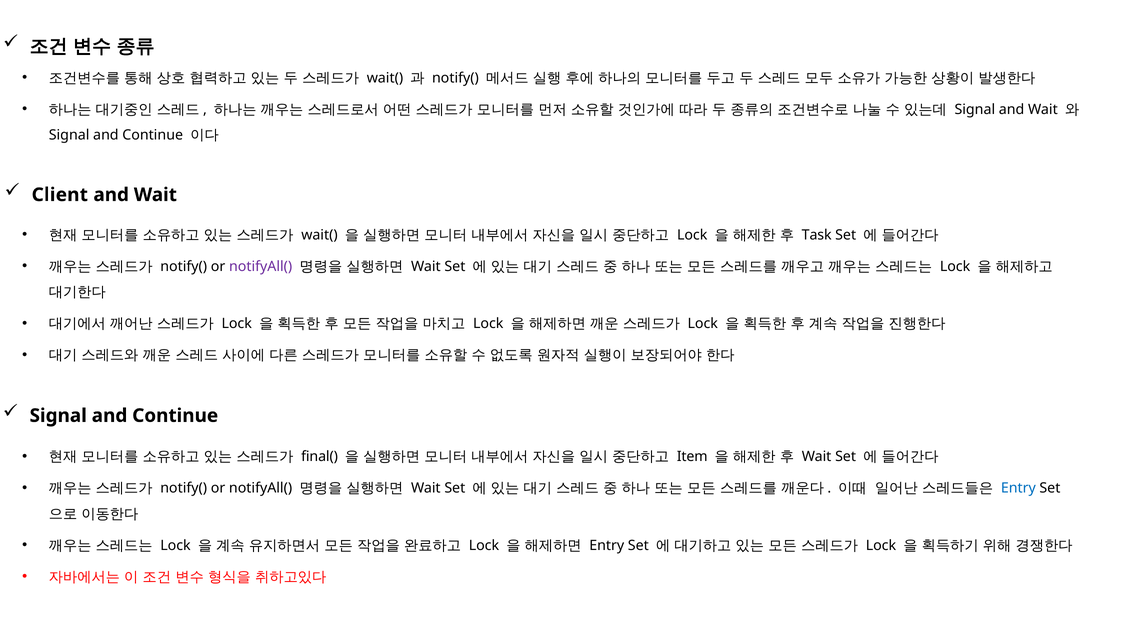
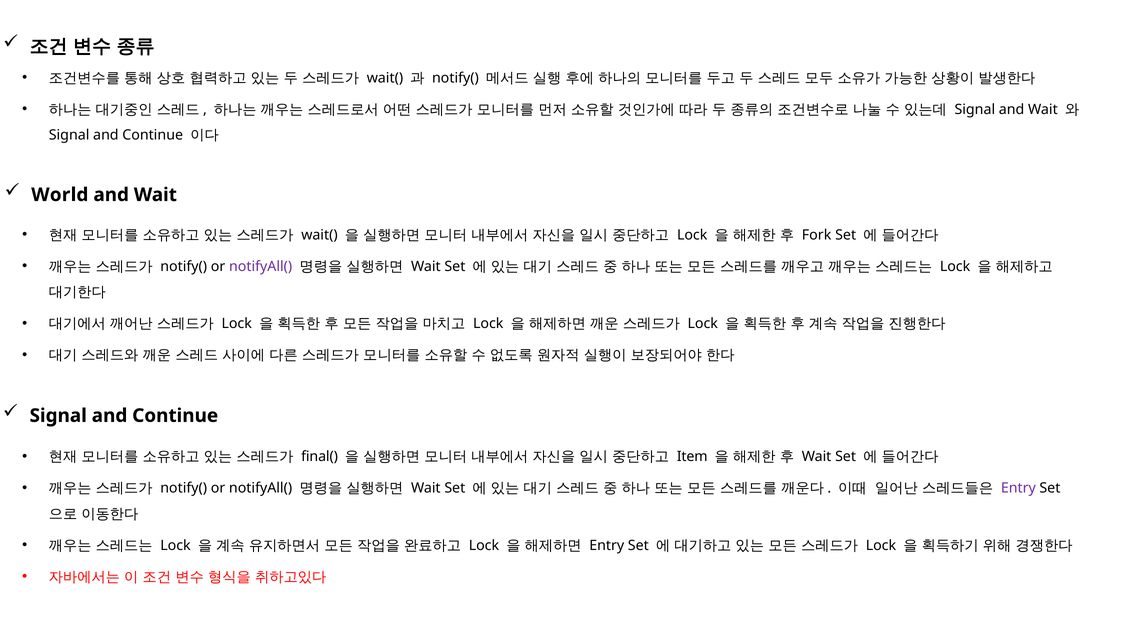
Client: Client -> World
Task: Task -> Fork
Entry at (1018, 488) colour: blue -> purple
